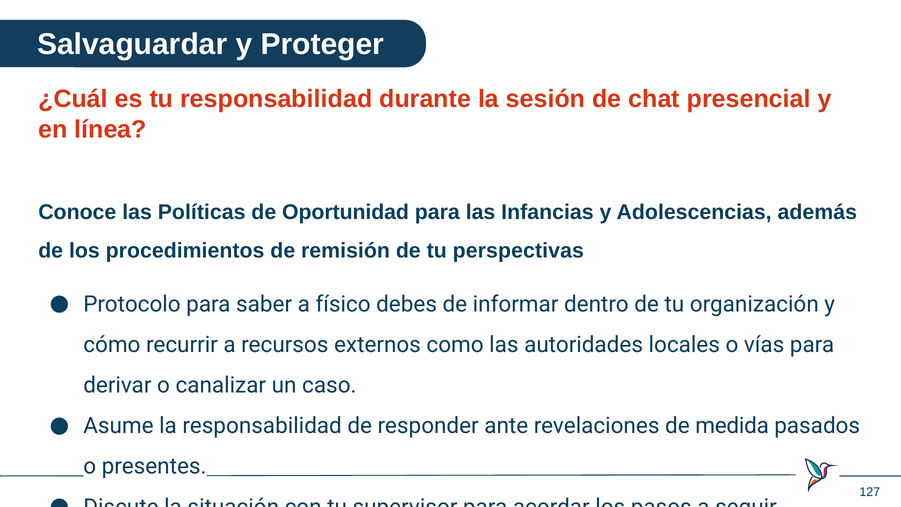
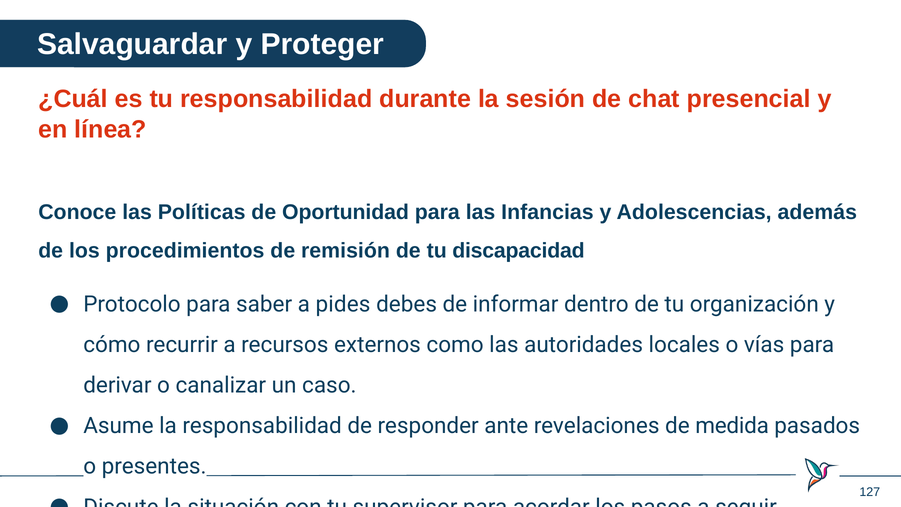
perspectivas: perspectivas -> discapacidad
físico: físico -> pides
